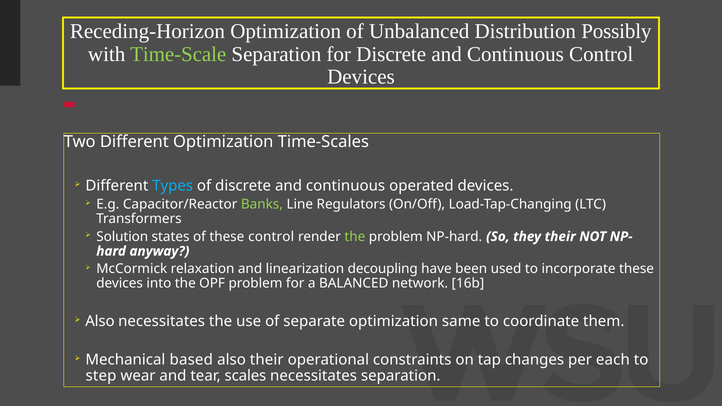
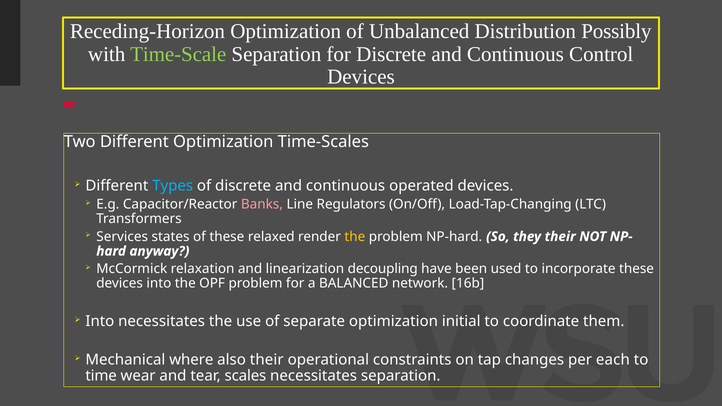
Banks colour: light green -> pink
Solution: Solution -> Services
these control: control -> relaxed
the at (355, 237) colour: light green -> yellow
Also at (100, 321): Also -> Into
same: same -> initial
based: based -> where
step: step -> time
